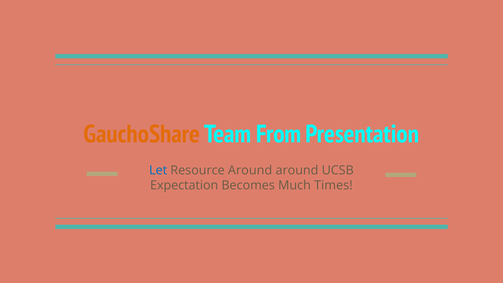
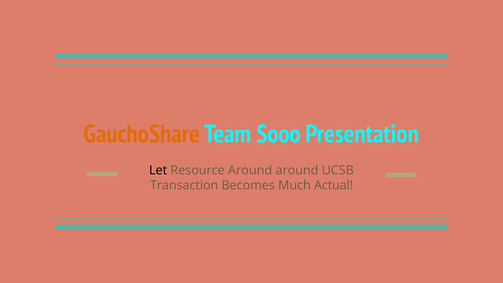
From: From -> Sooo
Let colour: blue -> black
Expectation: Expectation -> Transaction
Times: Times -> Actual
